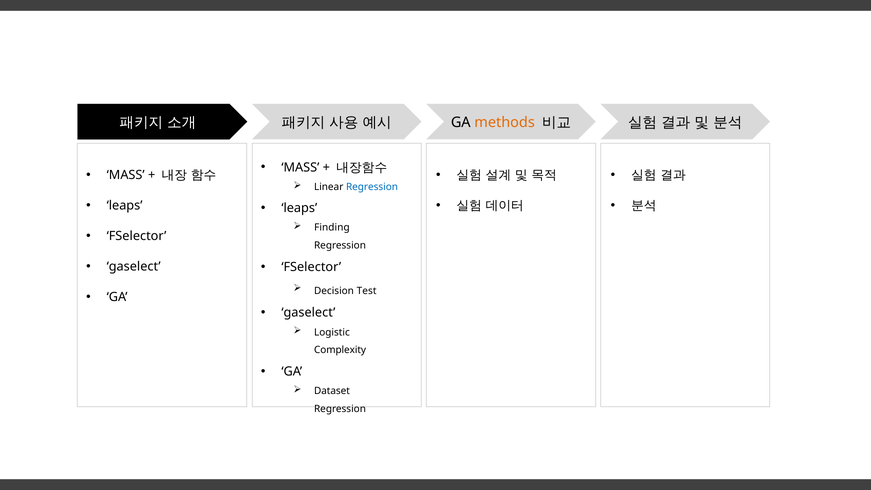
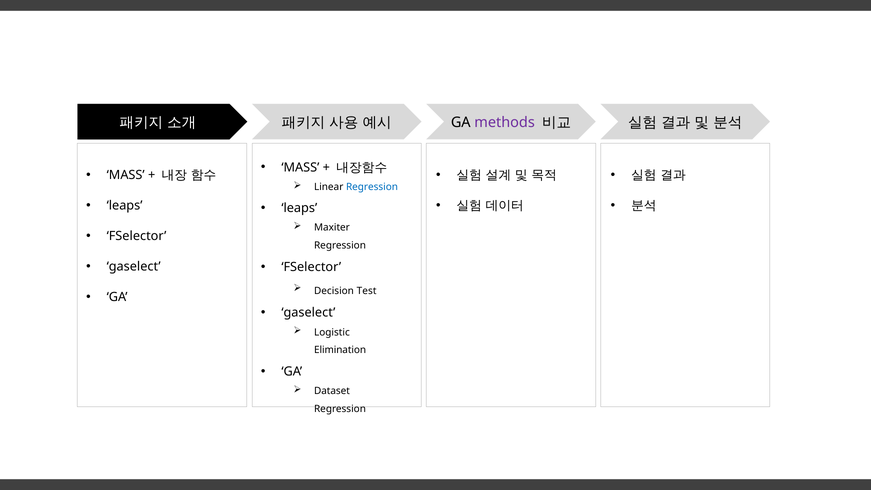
methods colour: orange -> purple
Finding: Finding -> Maxiter
Complexity: Complexity -> Elimination
